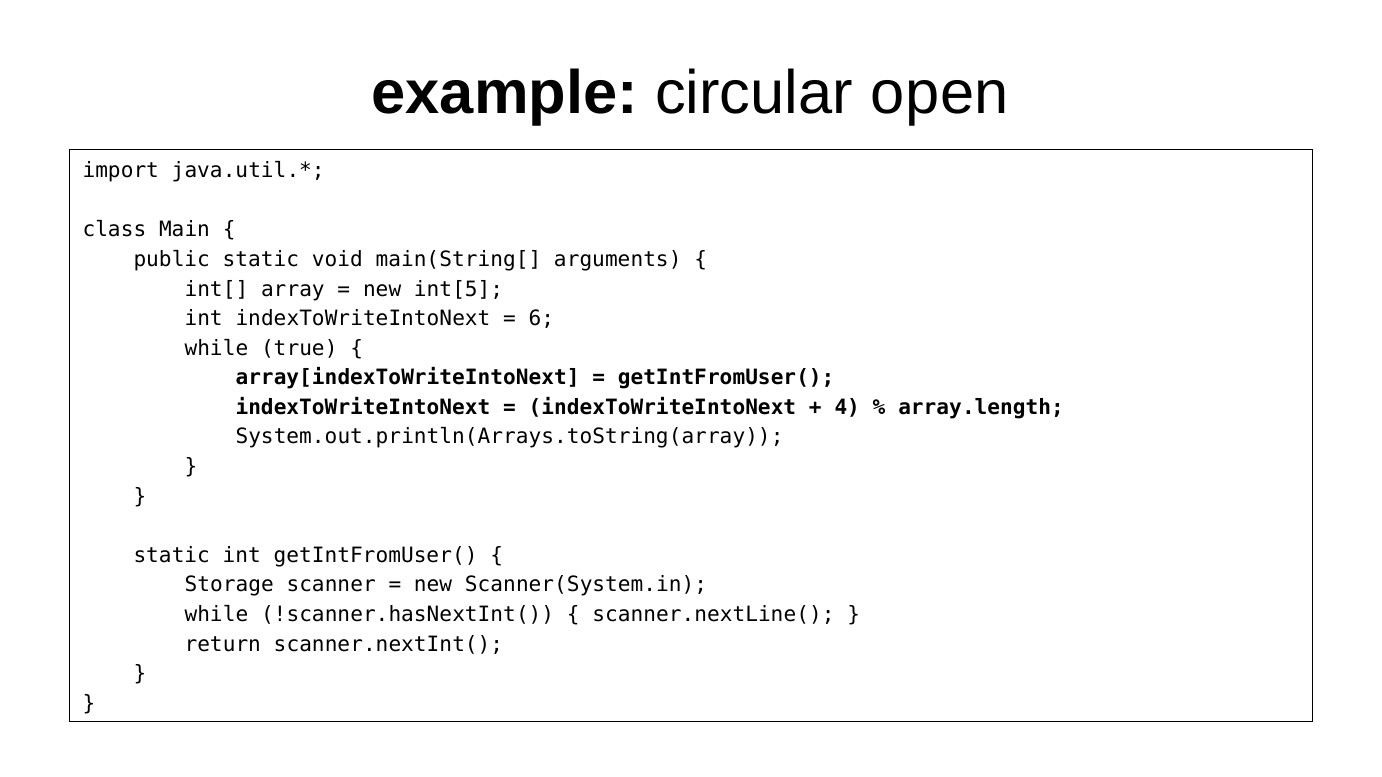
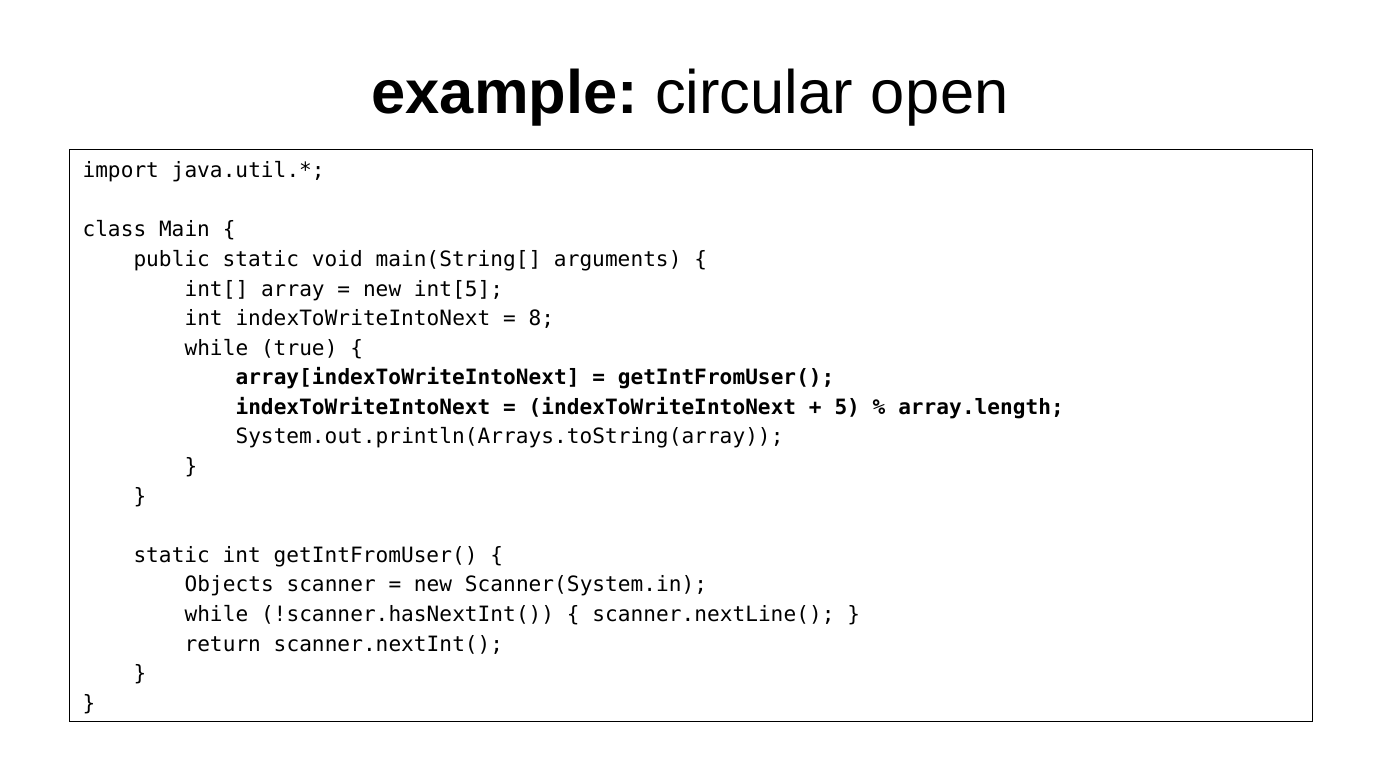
6: 6 -> 8
4: 4 -> 5
Storage: Storage -> Objects
